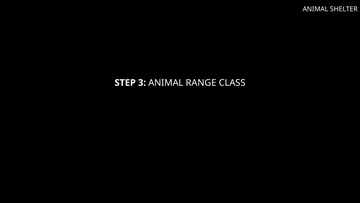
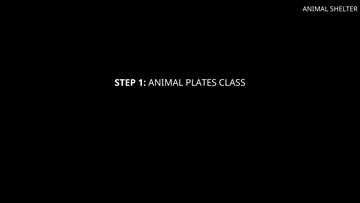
3: 3 -> 1
RANGE: RANGE -> PLATES
